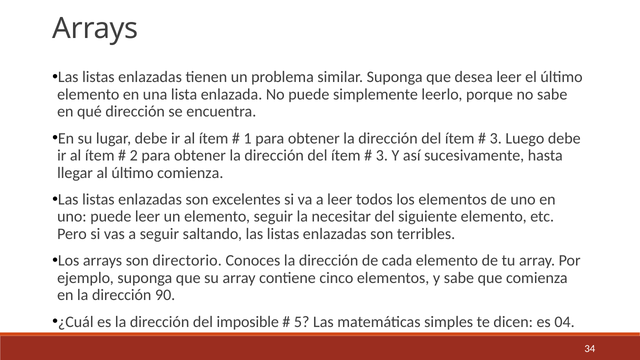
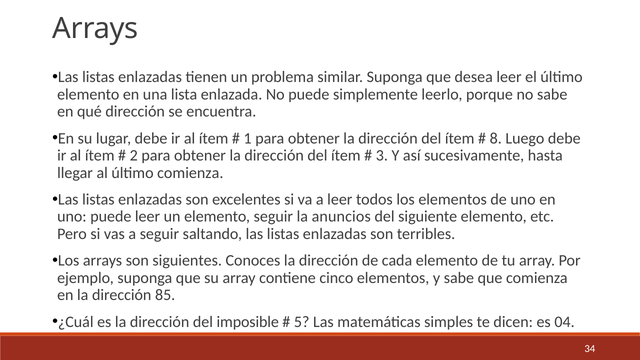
3 at (496, 138): 3 -> 8
necesitar: necesitar -> anuncios
directorio: directorio -> siguientes
90: 90 -> 85
